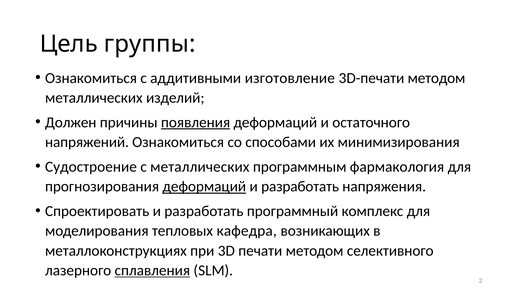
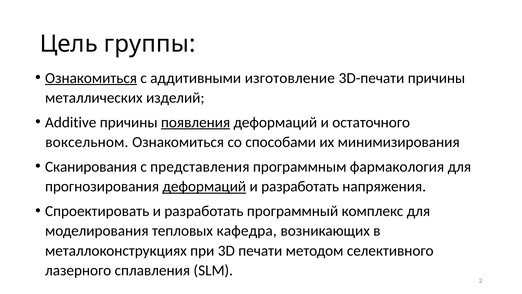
Ознакомиться at (91, 78) underline: none -> present
3D-печати методом: методом -> причины
Должен: Должен -> Additive
напряжений: напряжений -> воксельном
Судостроение: Судостроение -> Сканирования
с металлических: металлических -> представления
сплавления underline: present -> none
